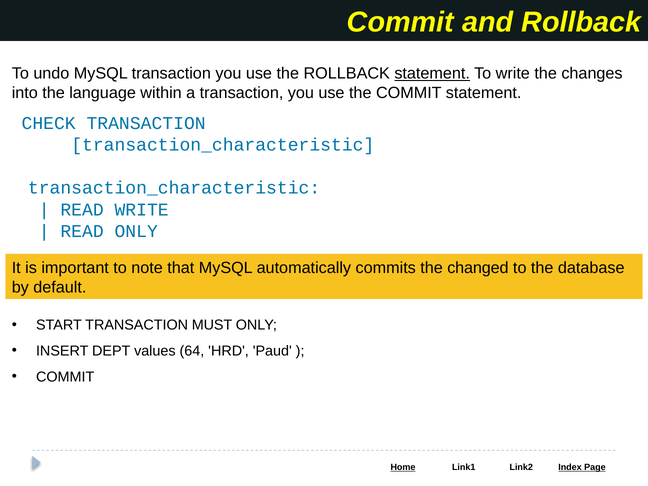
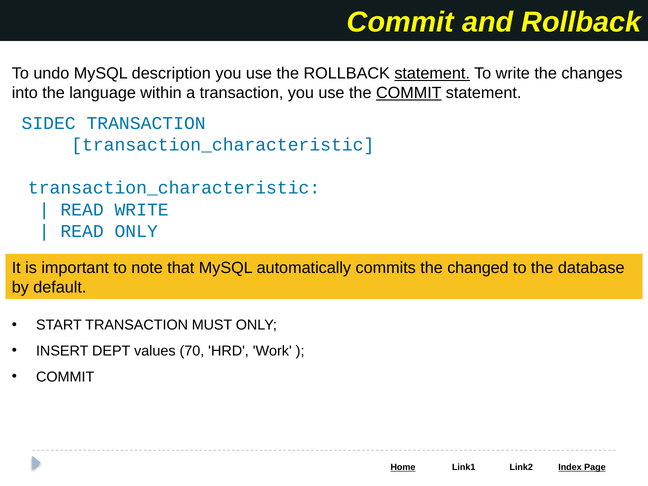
MySQL transaction: transaction -> description
COMMIT at (409, 93) underline: none -> present
CHECK: CHECK -> SIDEC
64: 64 -> 70
Paud: Paud -> Work
